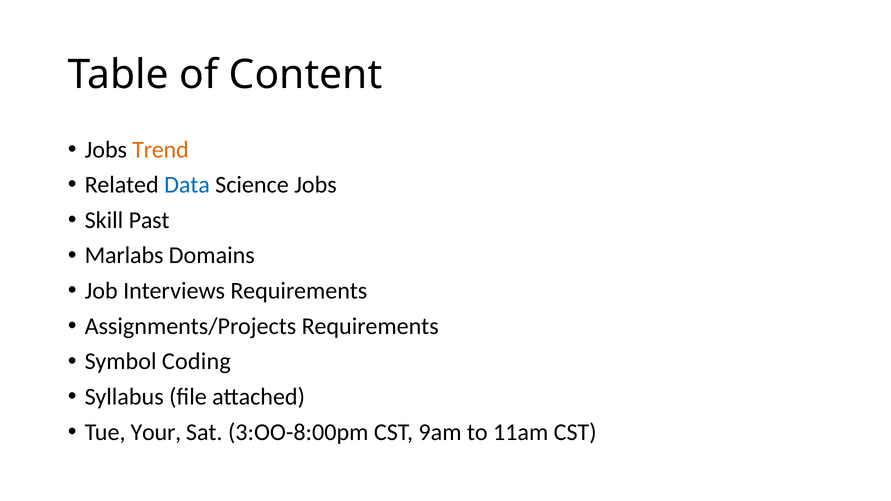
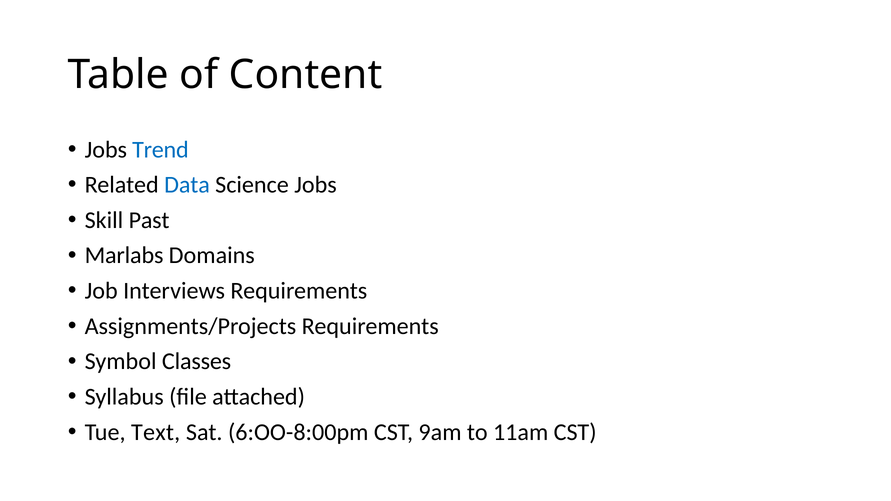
Trend colour: orange -> blue
Coding: Coding -> Classes
Your: Your -> Text
3:OO-8:00pm: 3:OO-8:00pm -> 6:OO-8:00pm
